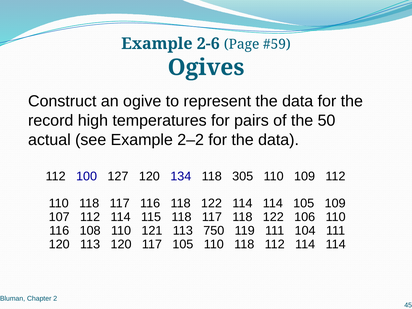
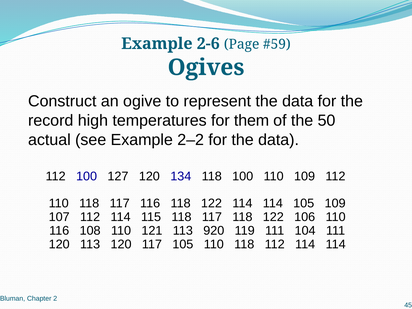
pairs: pairs -> them
118 305: 305 -> 100
750: 750 -> 920
